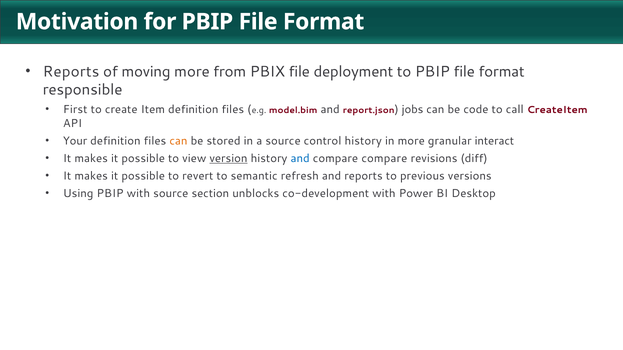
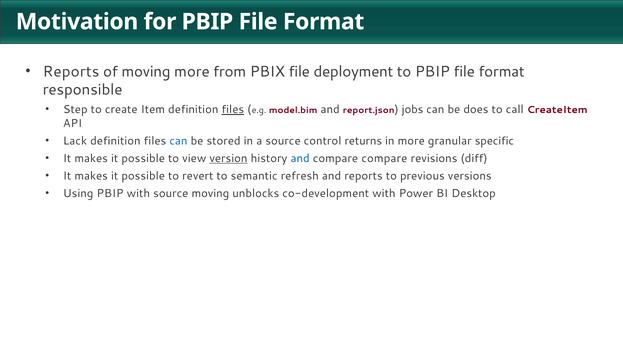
First: First -> Step
files at (233, 110) underline: none -> present
code: code -> does
Your: Your -> Lack
can at (178, 141) colour: orange -> blue
control history: history -> returns
interact: interact -> specific
source section: section -> moving
